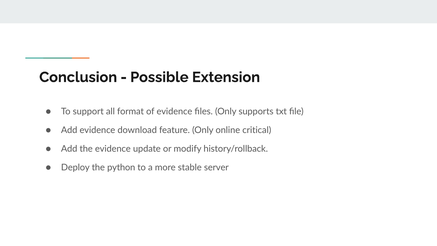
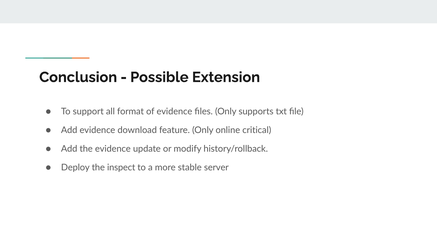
python: python -> inspect
